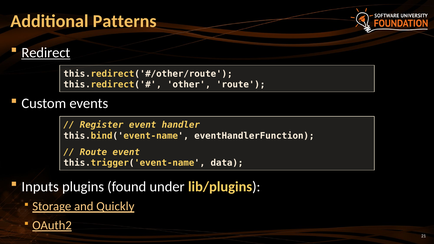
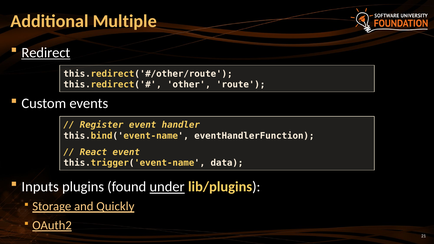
Patterns: Patterns -> Multiple
Route at (93, 152): Route -> React
under underline: none -> present
